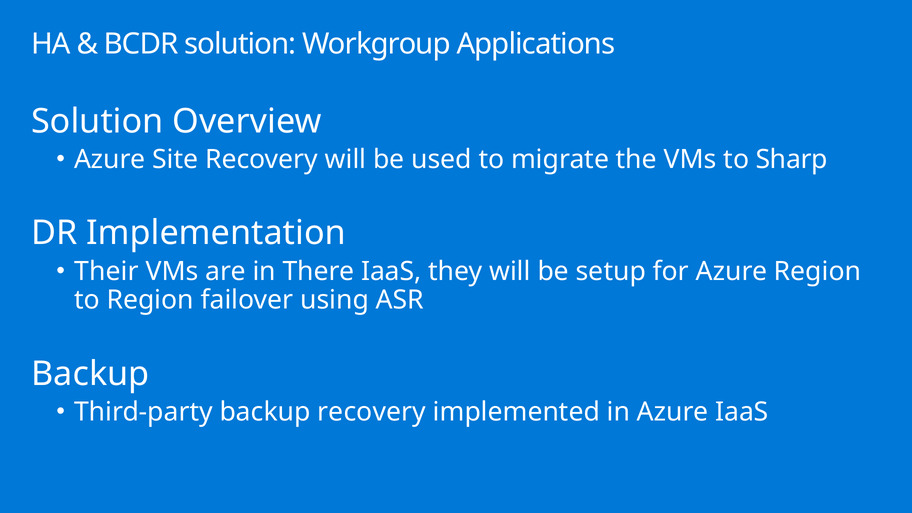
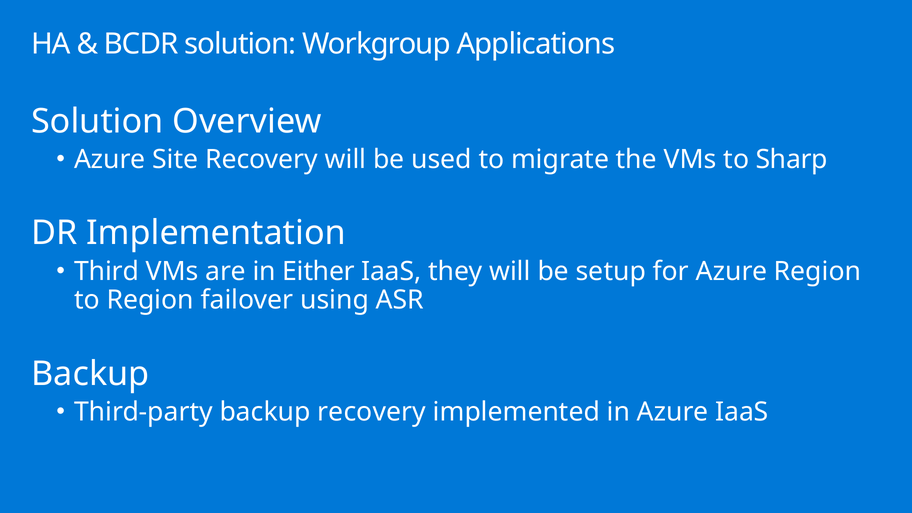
Their: Their -> Third
There: There -> Either
